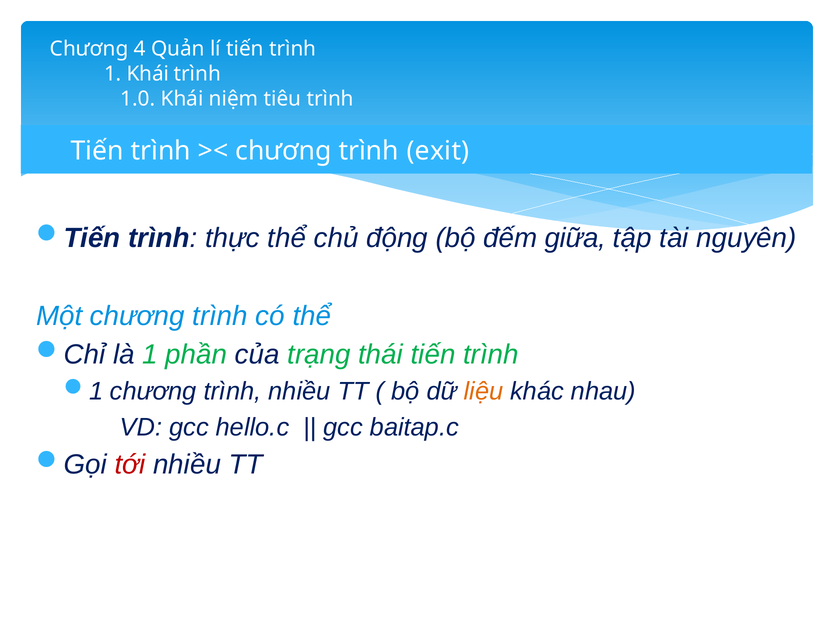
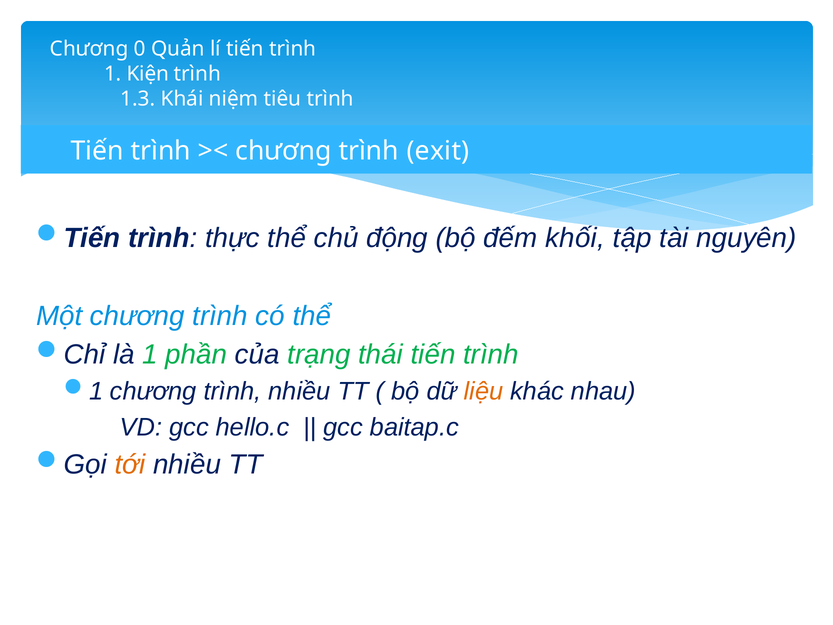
4: 4 -> 0
1 Khái: Khái -> Kiện
1.0: 1.0 -> 1.3
giữa: giữa -> khối
tới colour: red -> orange
